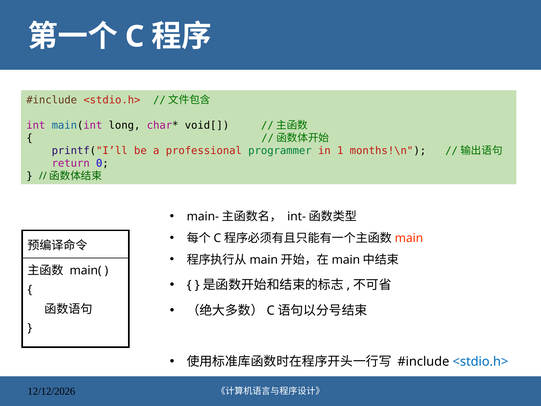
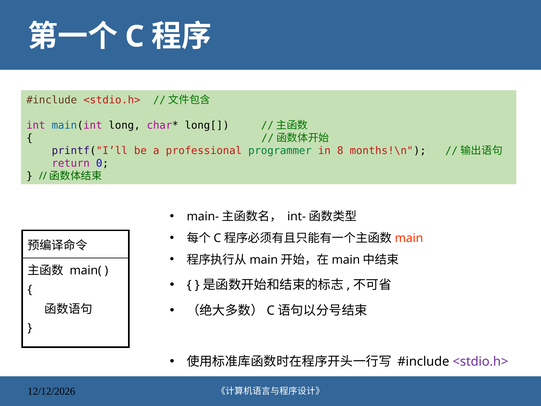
void[: void[ -> long[
1: 1 -> 8
<stdio.h> at (480, 361) colour: blue -> purple
